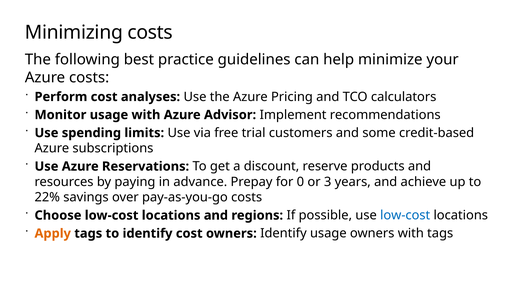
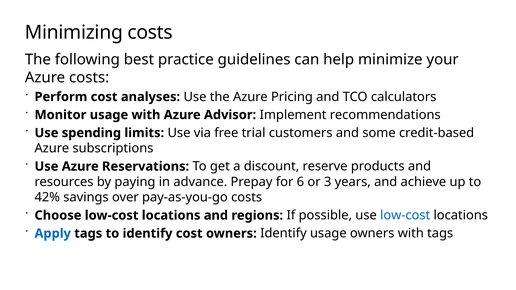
0: 0 -> 6
22%: 22% -> 42%
Apply colour: orange -> blue
